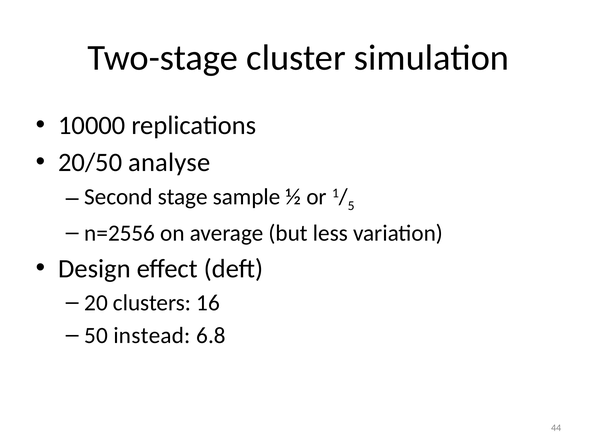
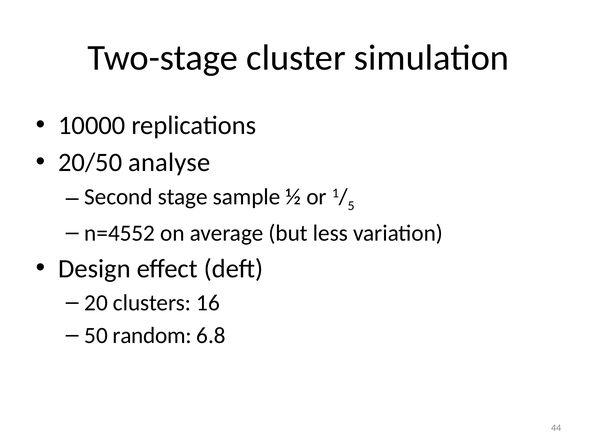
n=2556: n=2556 -> n=4552
instead: instead -> random
